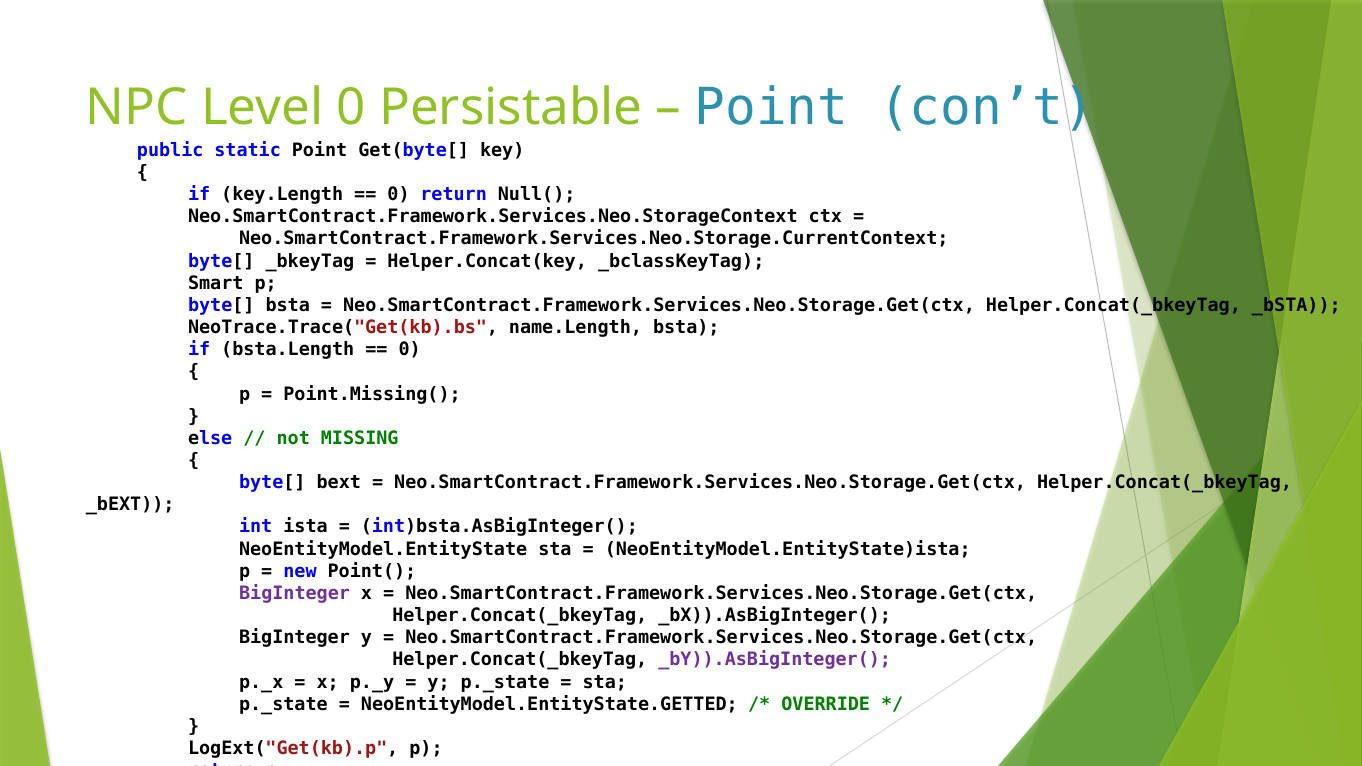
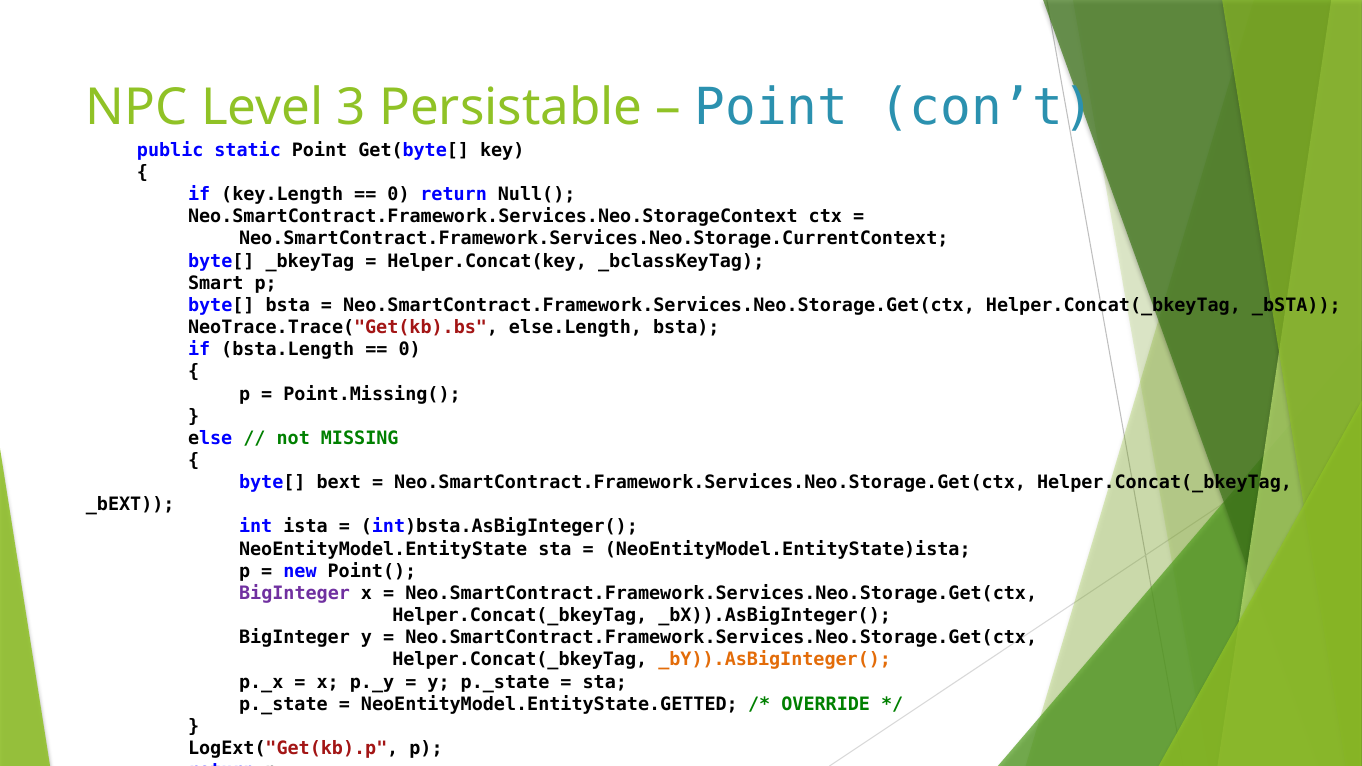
Level 0: 0 -> 3
name.Length: name.Length -> else.Length
_bY)).AsBigInteger( colour: purple -> orange
